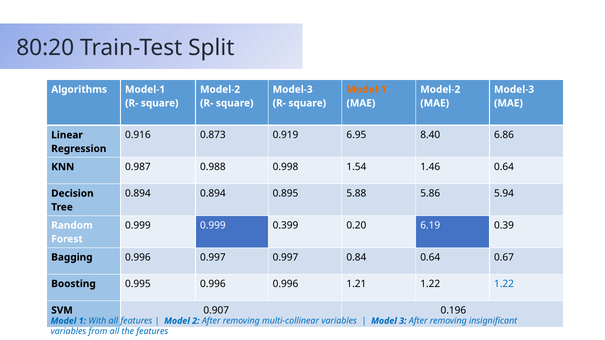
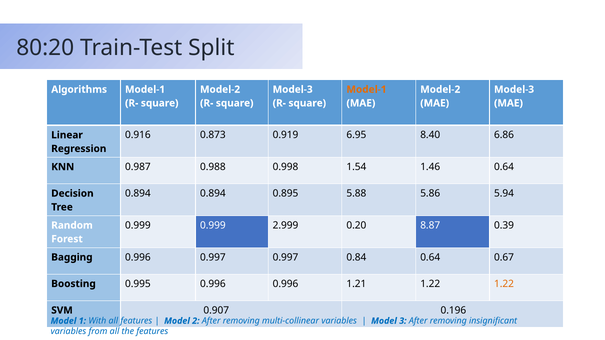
0.399: 0.399 -> 2.999
6.19: 6.19 -> 8.87
1.22 at (504, 284) colour: blue -> orange
